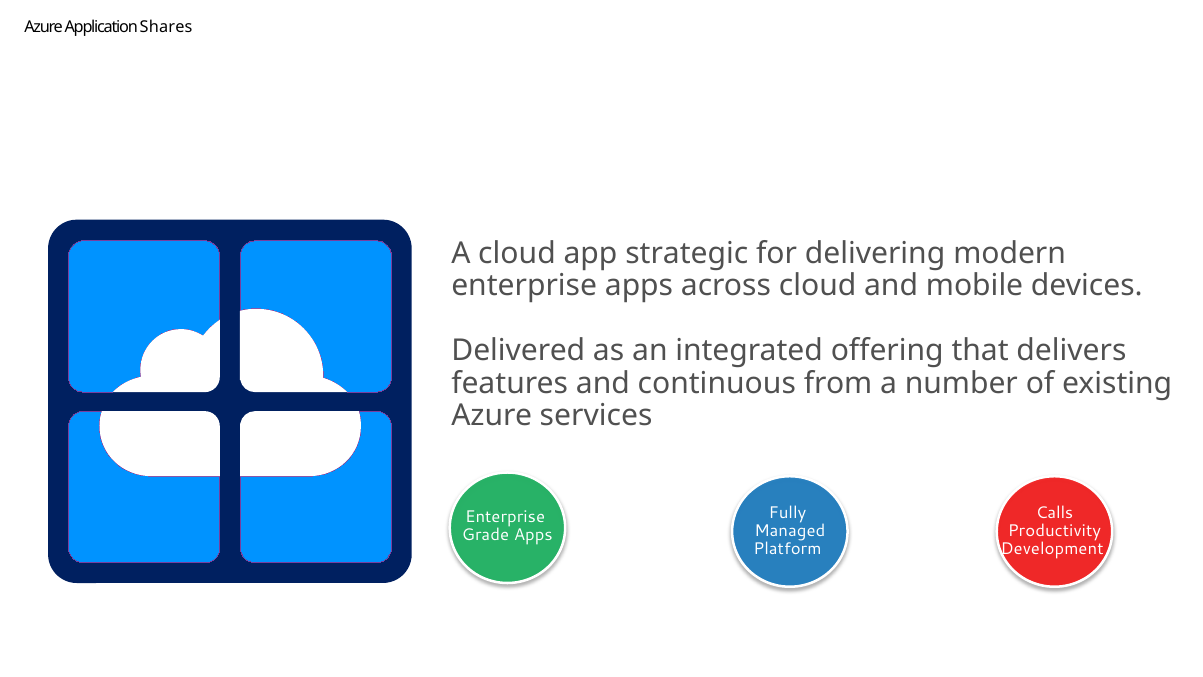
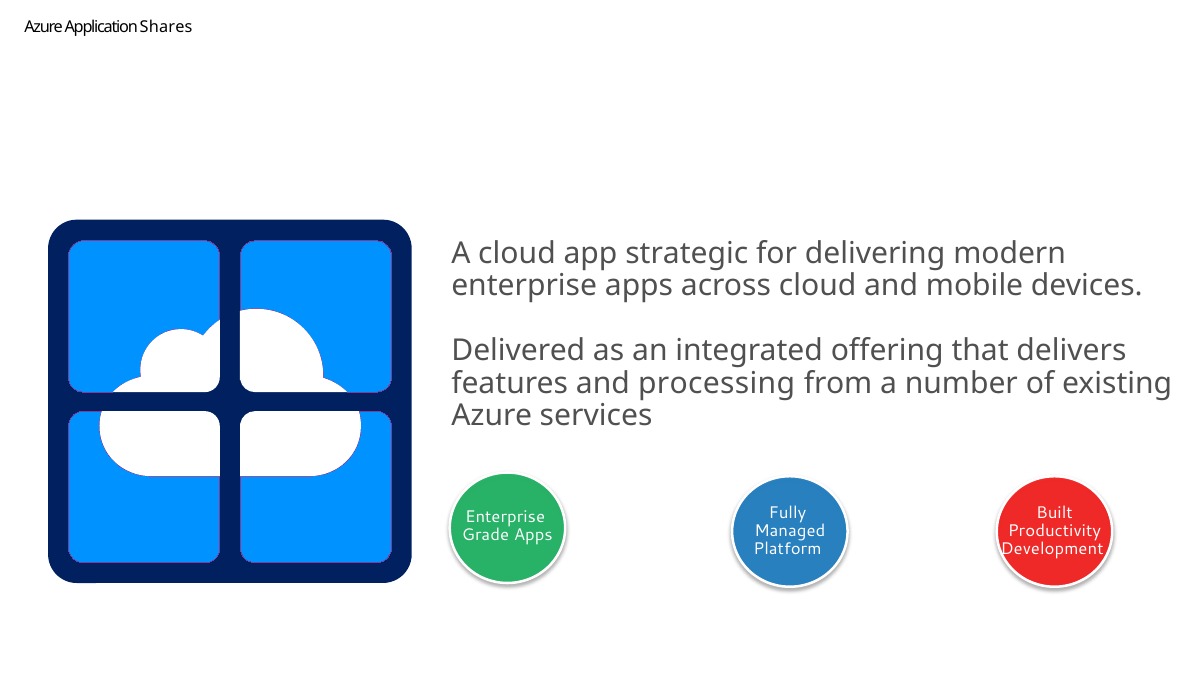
continuous: continuous -> processing
Calls: Calls -> Built
